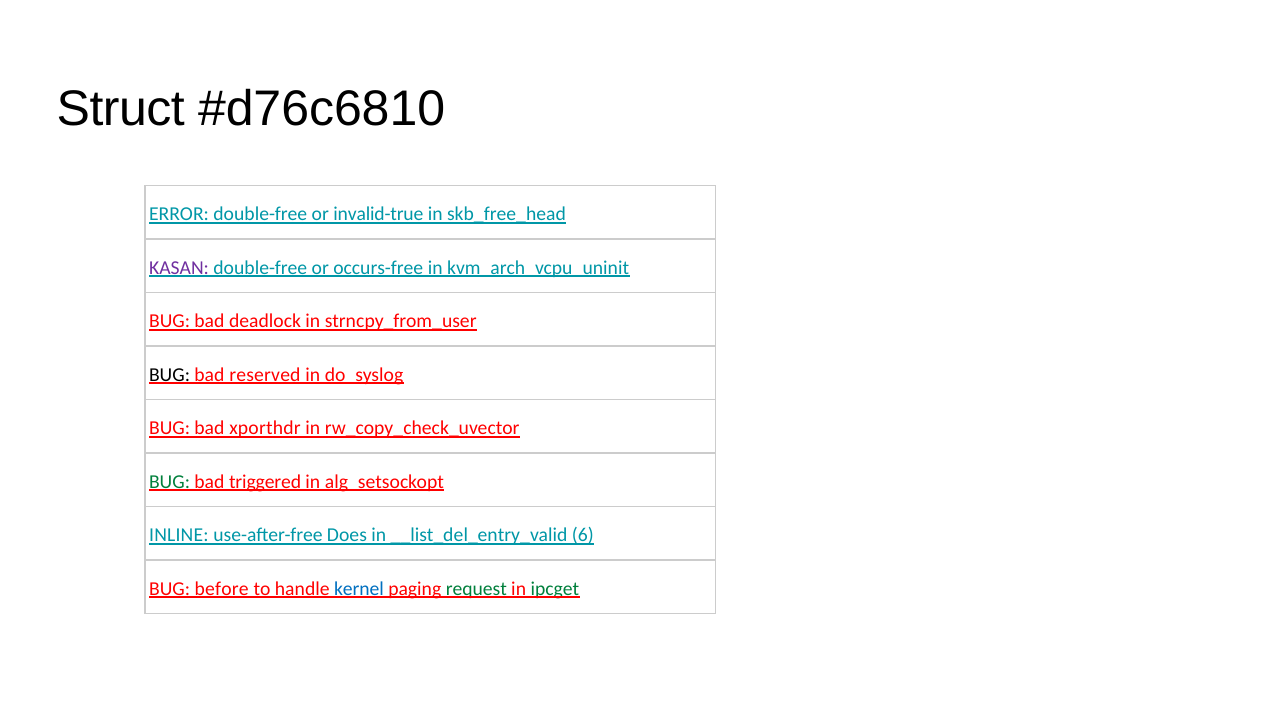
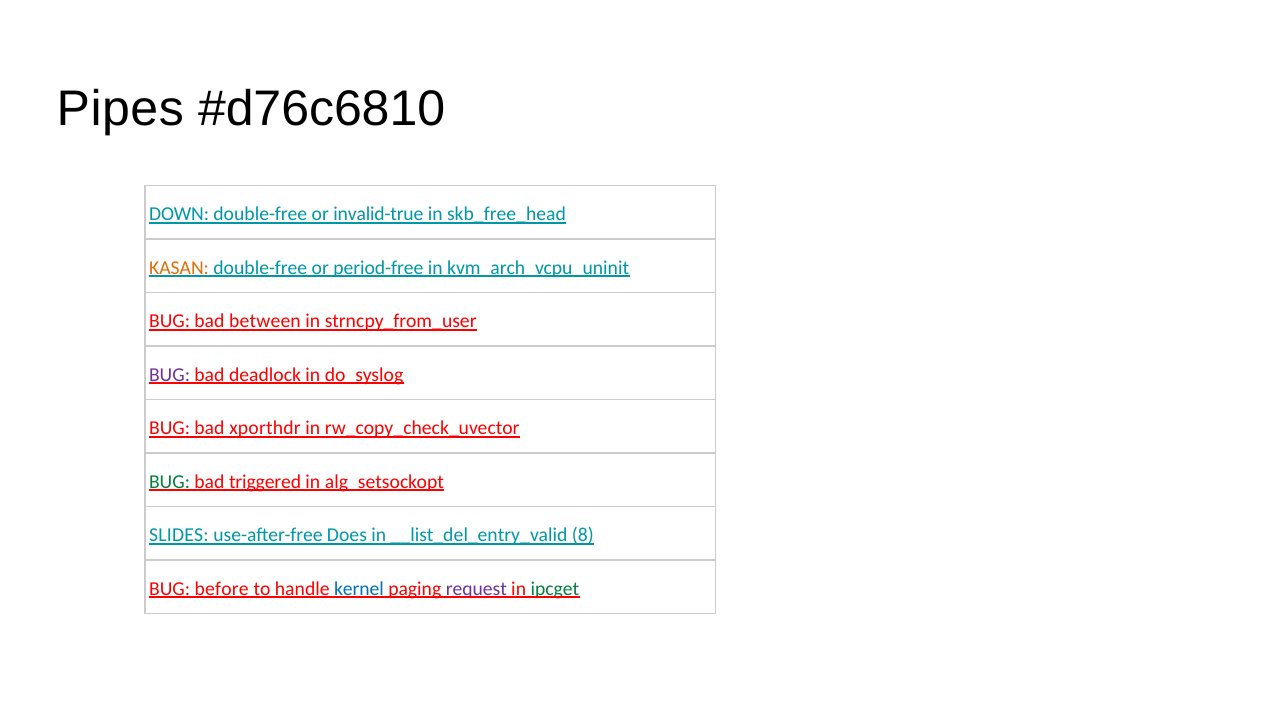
Struct: Struct -> Pipes
ERROR: ERROR -> DOWN
KASAN colour: purple -> orange
occurs-free: occurs-free -> period-free
deadlock: deadlock -> between
BUG at (170, 375) colour: black -> purple
reserved: reserved -> deadlock
INLINE: INLINE -> SLIDES
6: 6 -> 8
request colour: green -> purple
